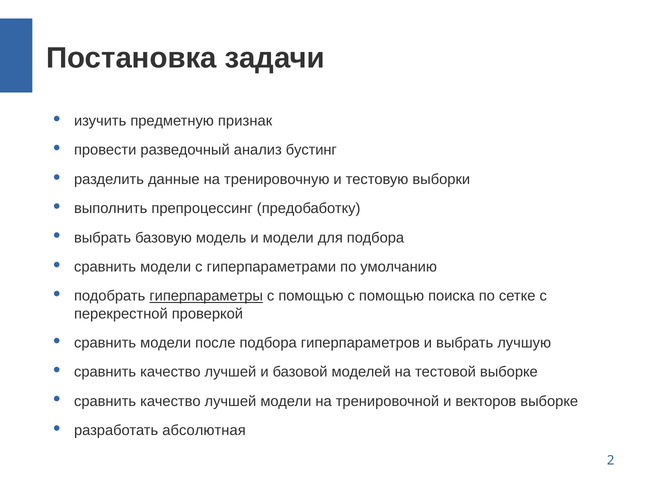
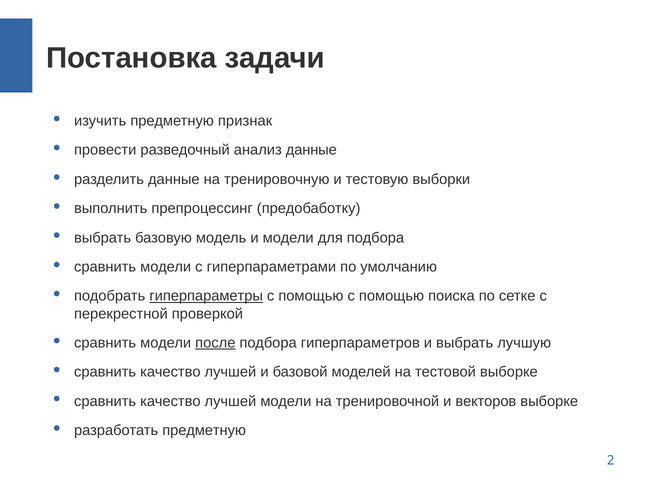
анализ бустинг: бустинг -> данные
после underline: none -> present
разработать абсолютная: абсолютная -> предметную
